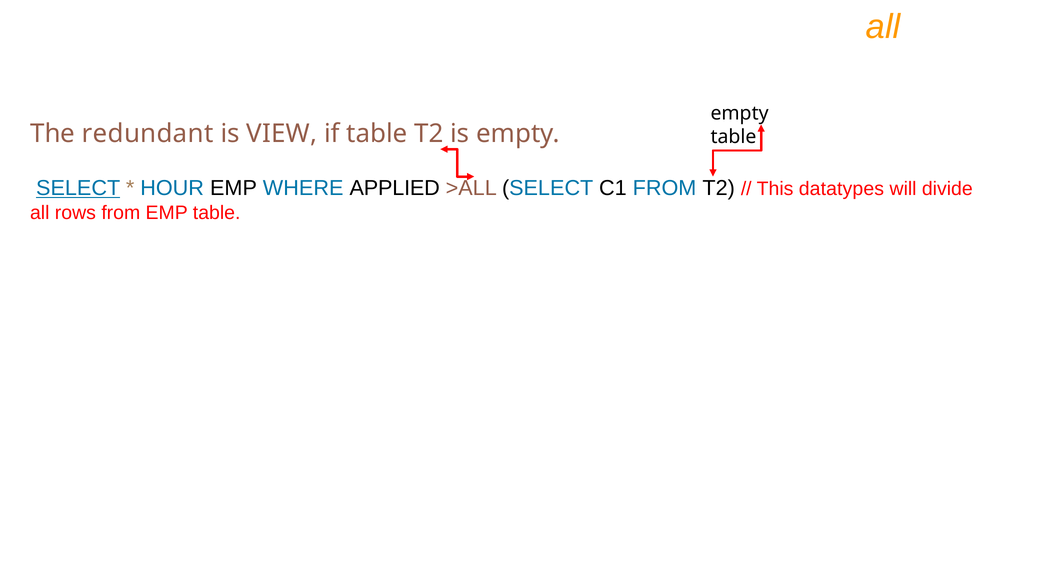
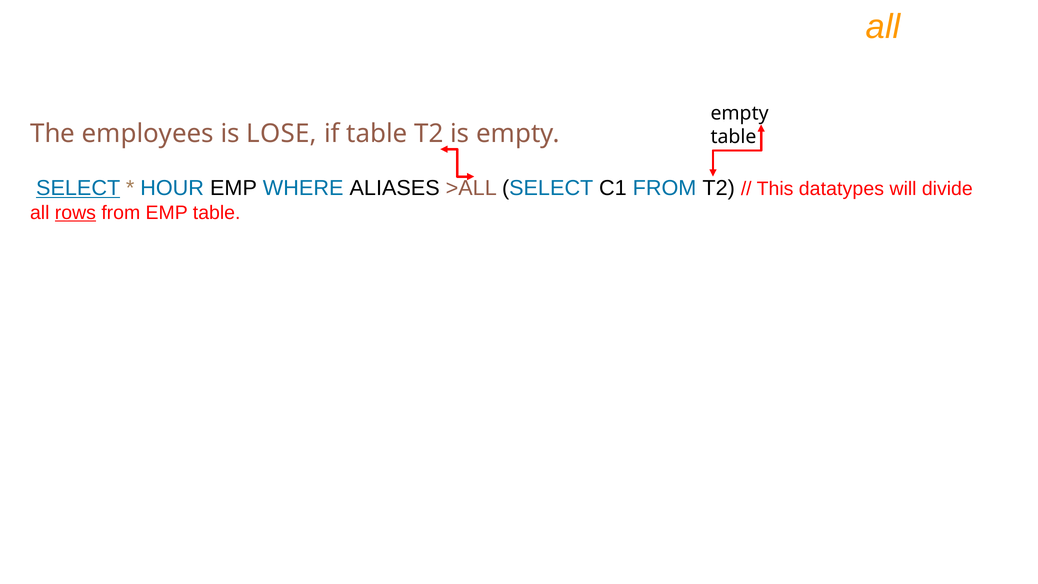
redundant: redundant -> employees
VIEW: VIEW -> LOSE
APPLIED: APPLIED -> ALIASES
rows underline: none -> present
